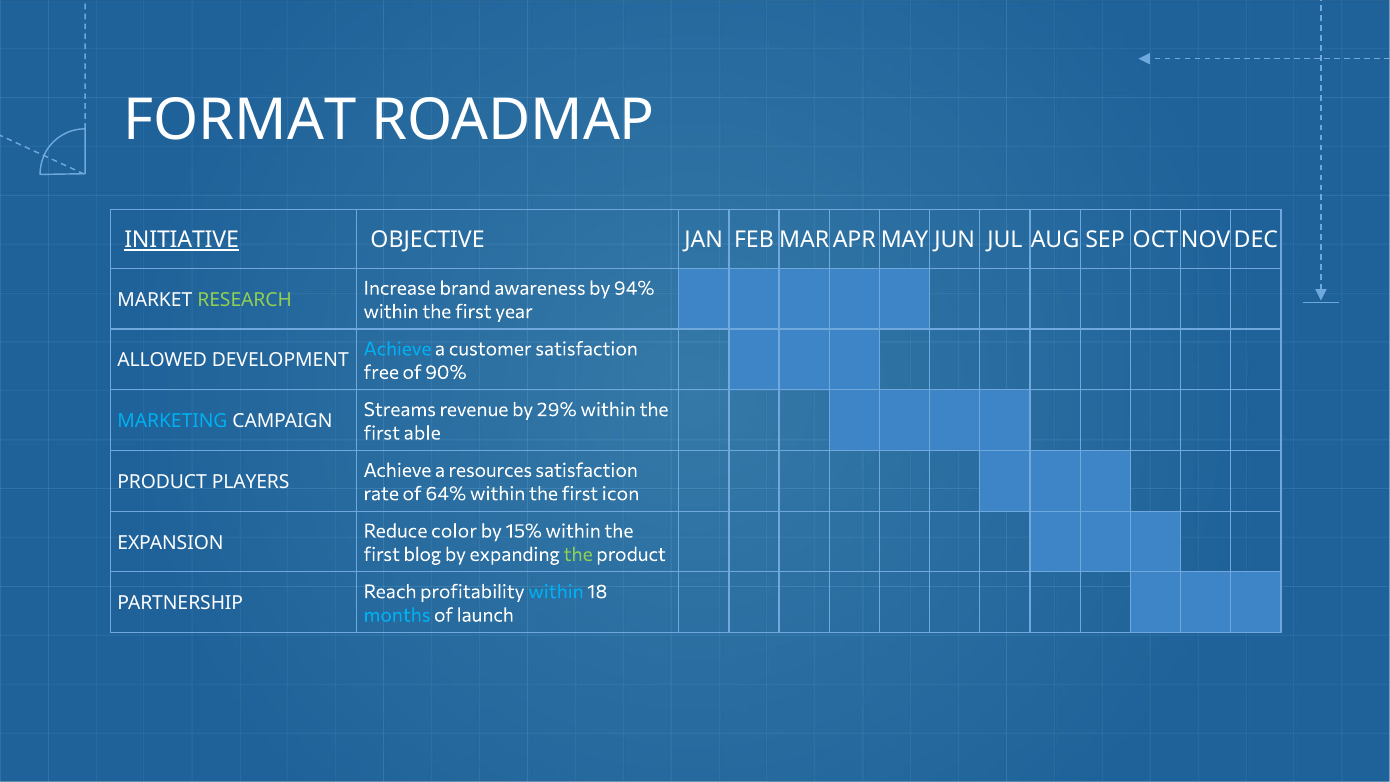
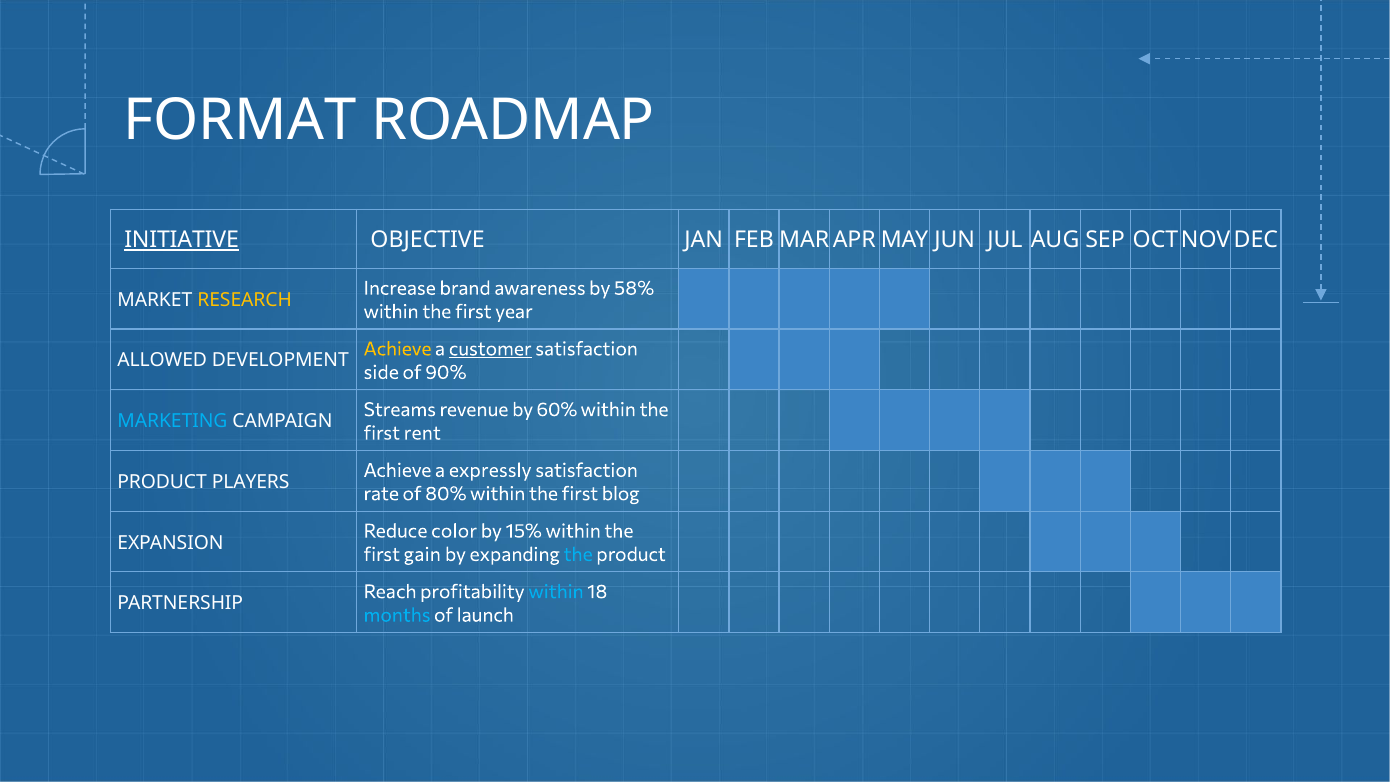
94%: 94% -> 58%
RESEARCH colour: light green -> yellow
Achieve at (398, 349) colour: light blue -> yellow
customer underline: none -> present
free: free -> side
29%: 29% -> 60%
able: able -> rent
resources: resources -> expressly
64%: 64% -> 80%
icon: icon -> blog
blog: blog -> gain
the at (578, 554) colour: light green -> light blue
